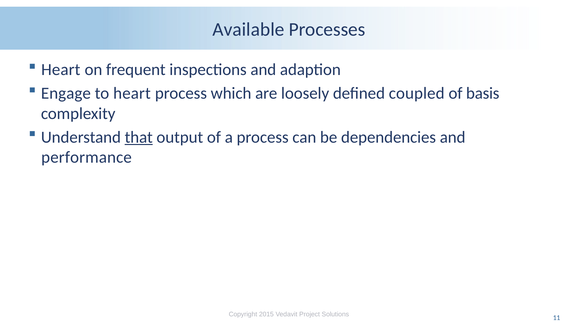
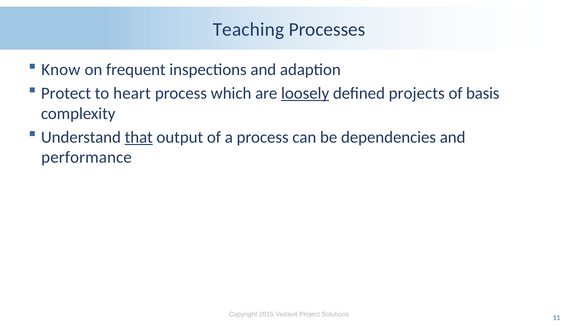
Available: Available -> Teaching
Heart at (61, 70): Heart -> Know
Engage: Engage -> Protect
loosely underline: none -> present
coupled: coupled -> projects
